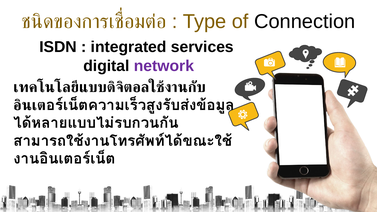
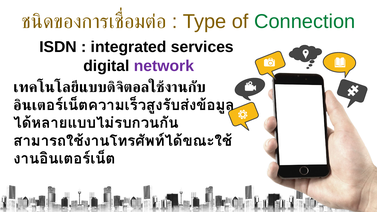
Connection colour: black -> green
